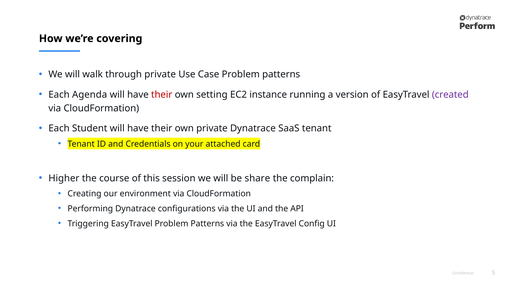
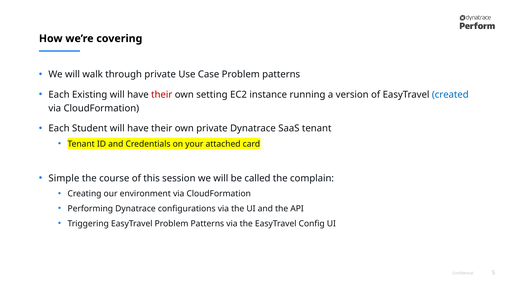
Agenda: Agenda -> Existing
created colour: purple -> blue
Higher: Higher -> Simple
share: share -> called
